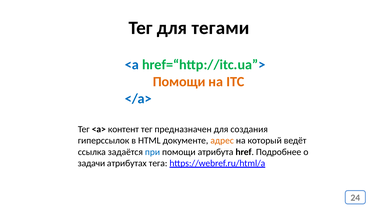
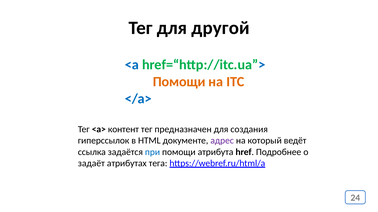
тегами: тегами -> другой
адрес colour: orange -> purple
задачи: задачи -> задаёт
